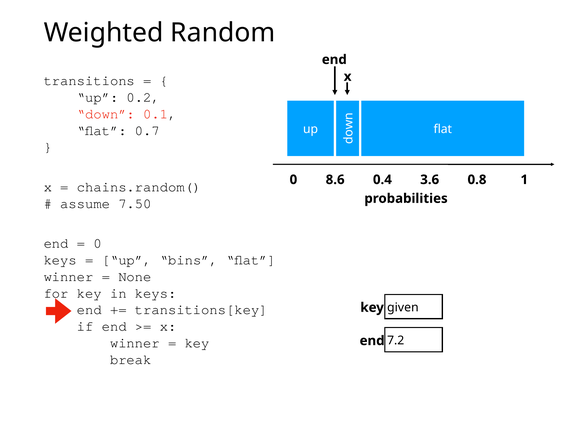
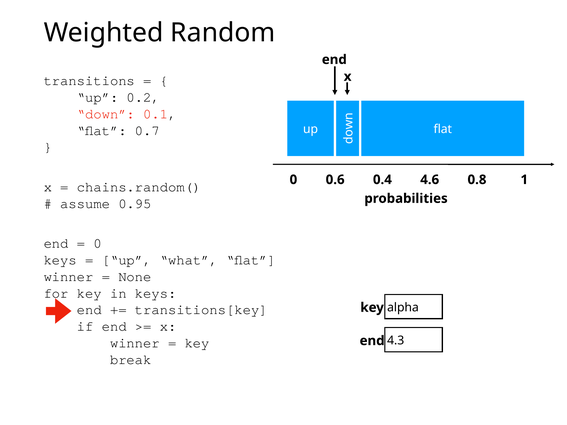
8.6: 8.6 -> 0.6
3.6: 3.6 -> 4.6
7.50: 7.50 -> 0.95
bins: bins -> what
given: given -> alpha
7.2: 7.2 -> 4.3
